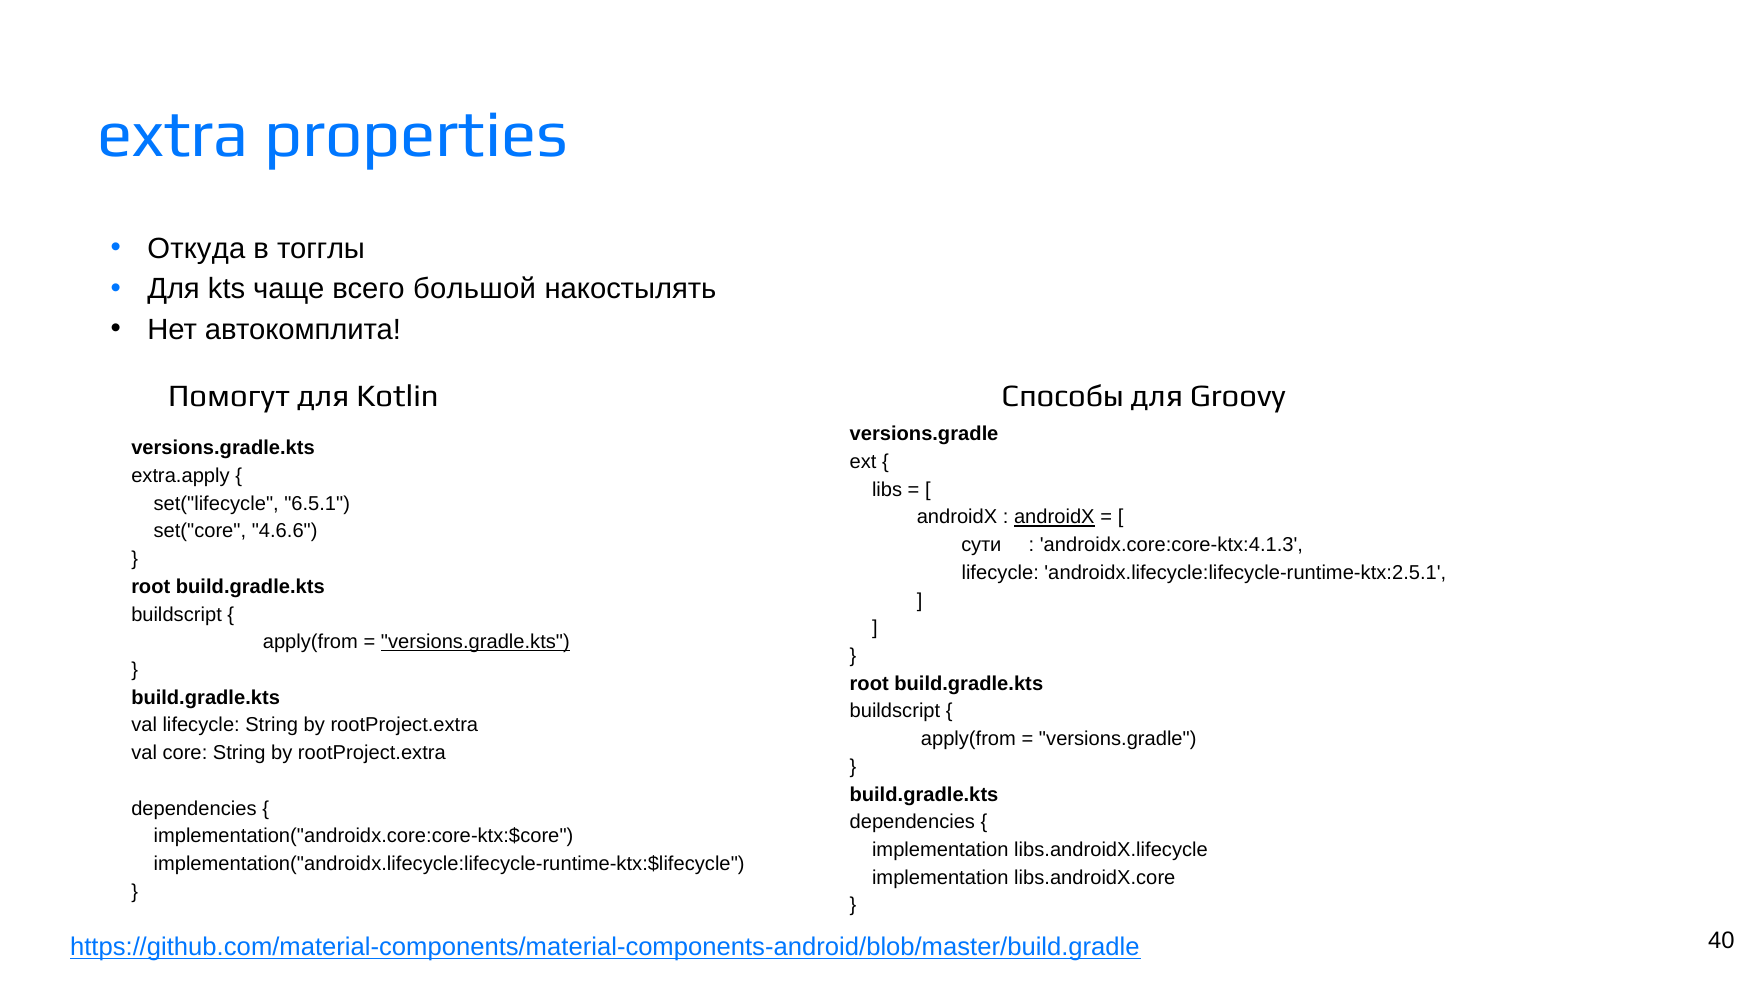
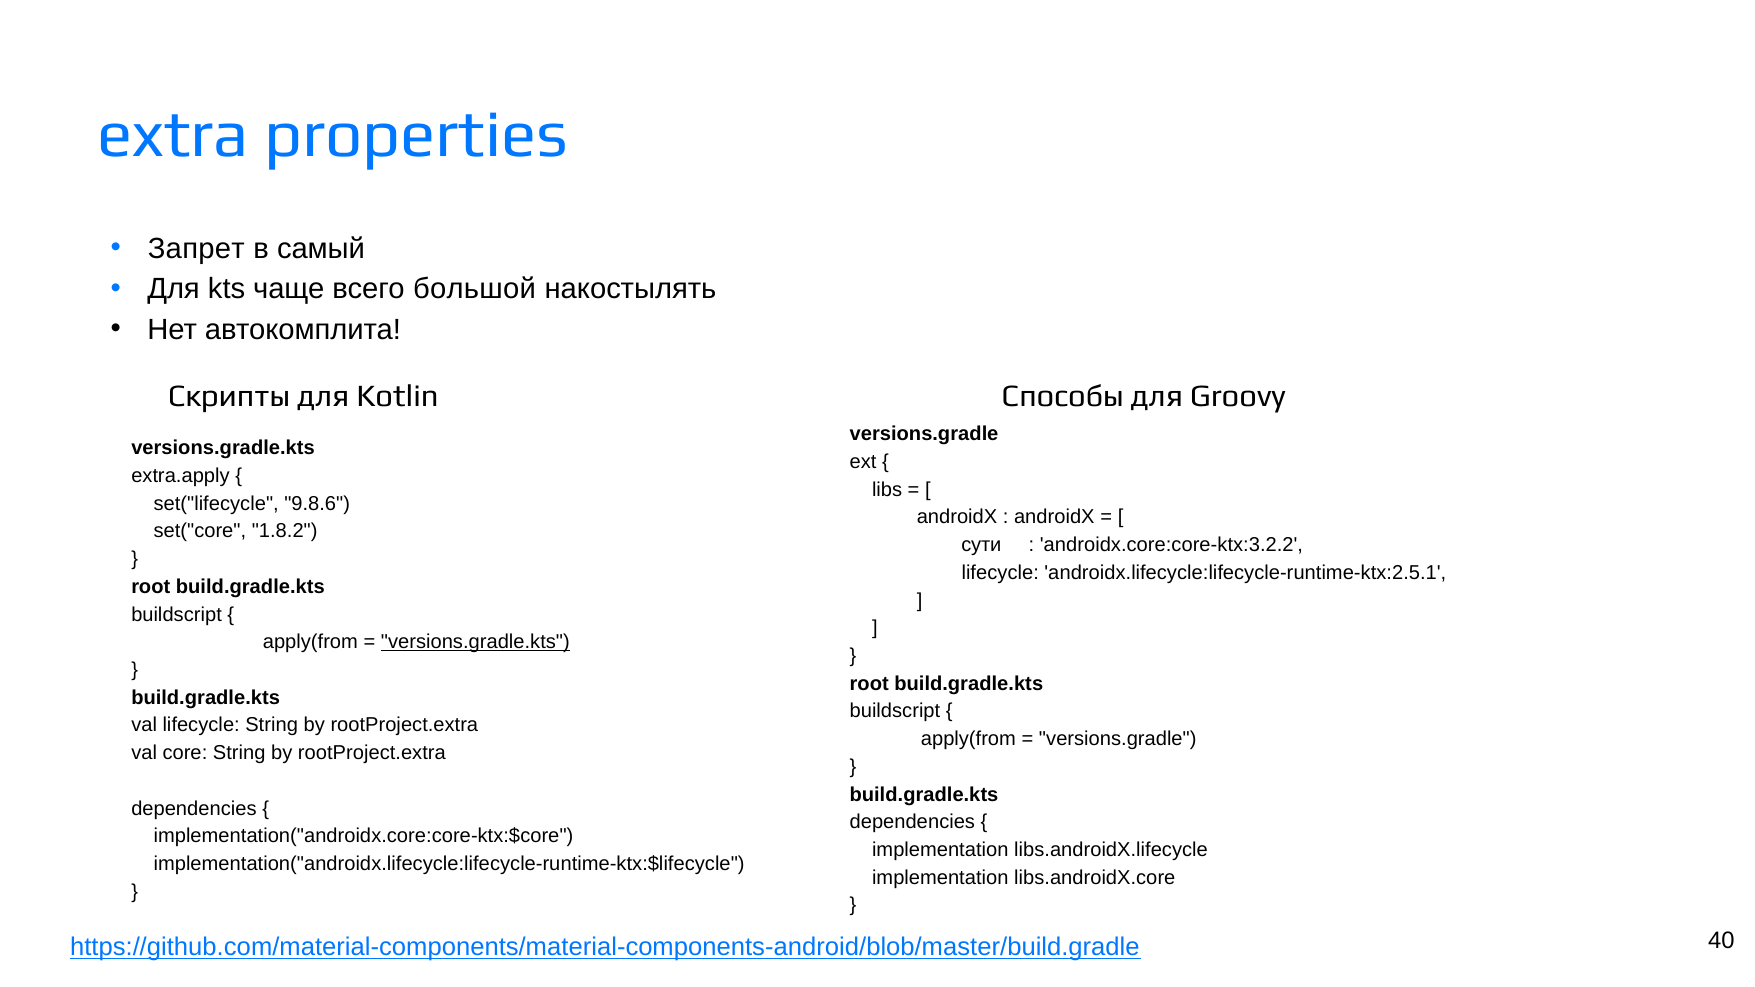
Откуда: Откуда -> Запрет
тогглы: тогглы -> самый
Помогут: Помогут -> Скрипты
6.5.1: 6.5.1 -> 9.8.6
androidX at (1054, 517) underline: present -> none
4.6.6: 4.6.6 -> 1.8.2
androidx.core:core-ktx:4.1.3: androidx.core:core-ktx:4.1.3 -> androidx.core:core-ktx:3.2.2
